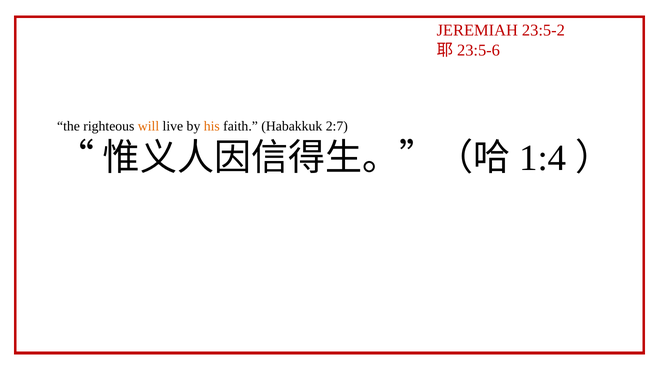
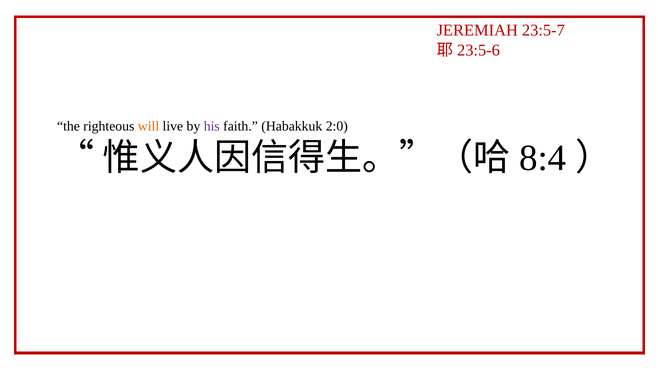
23:5-2: 23:5-2 -> 23:5-7
his colour: orange -> purple
2:7: 2:7 -> 2:0
1:4: 1:4 -> 8:4
